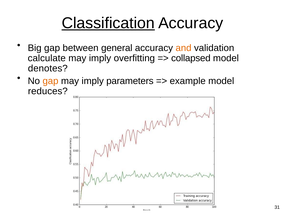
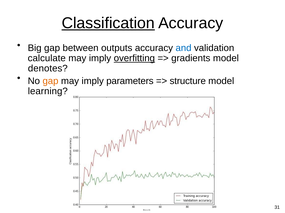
general: general -> outputs
and colour: orange -> blue
overfitting underline: none -> present
collapsed: collapsed -> gradients
example: example -> structure
reduces: reduces -> learning
